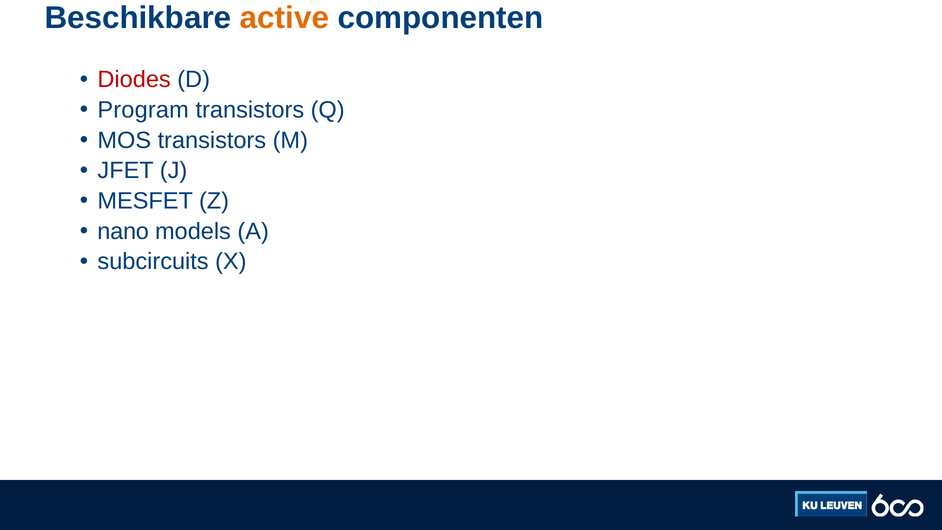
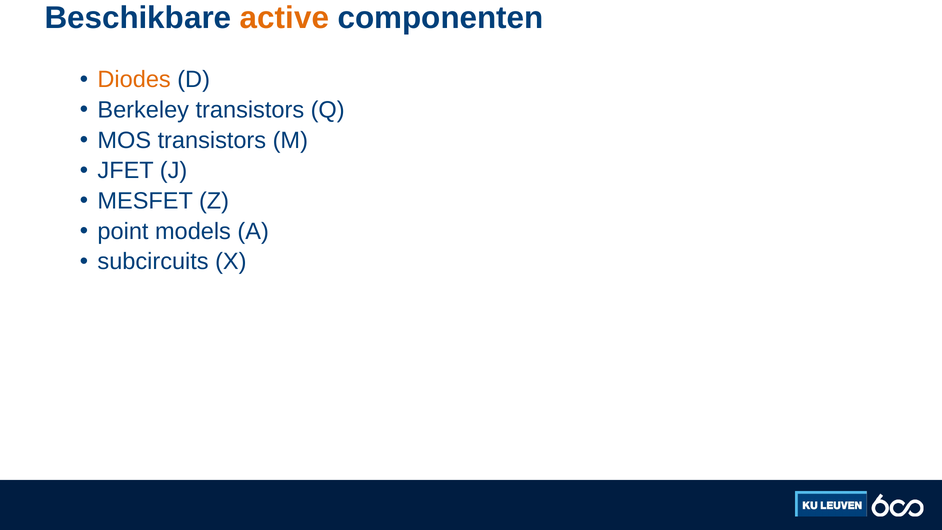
Diodes colour: red -> orange
Program: Program -> Berkeley
nano: nano -> point
